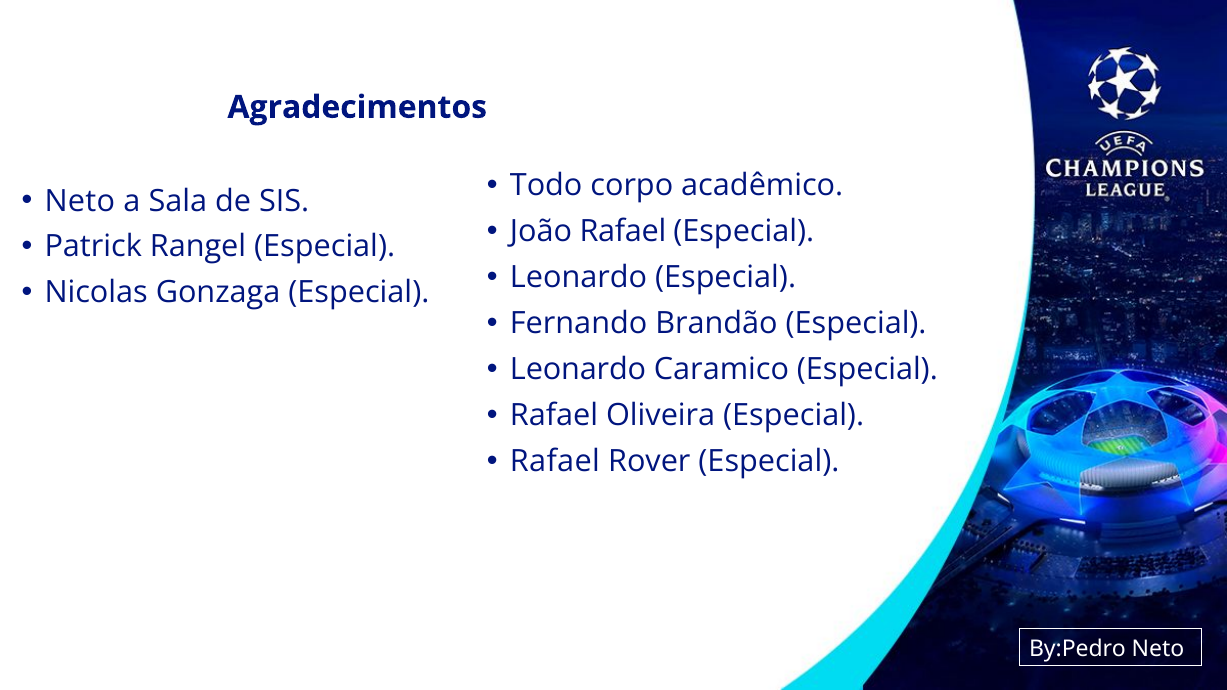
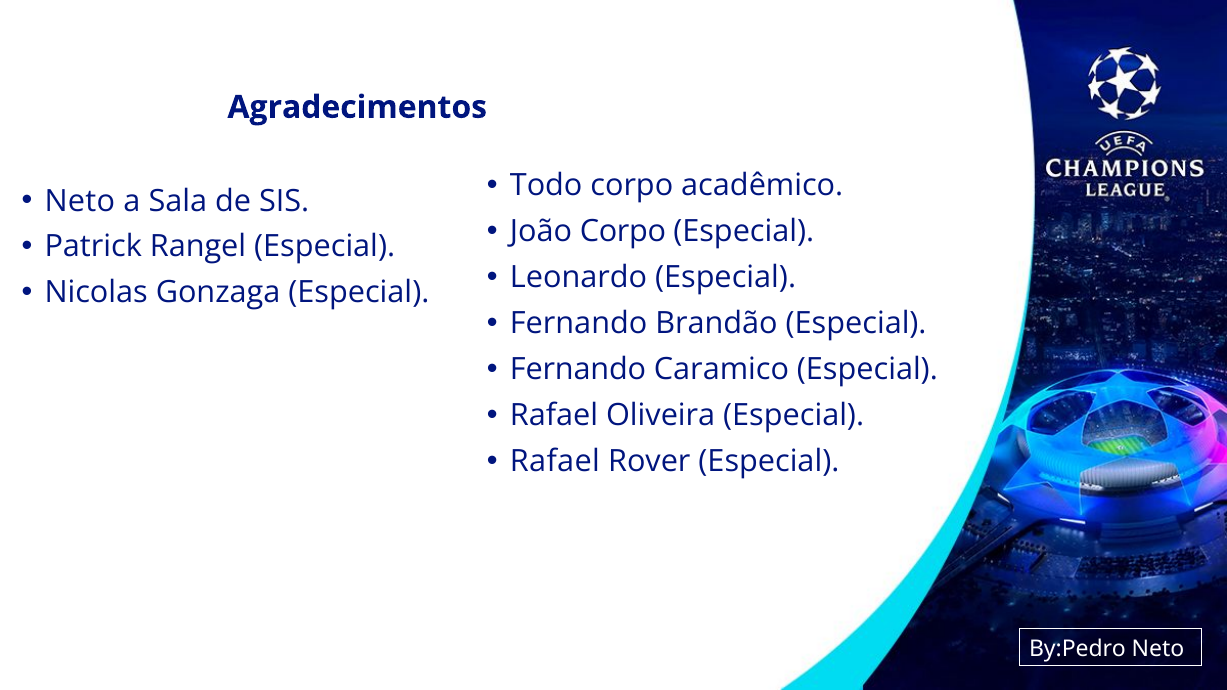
João Rafael: Rafael -> Corpo
Leonardo at (578, 369): Leonardo -> Fernando
